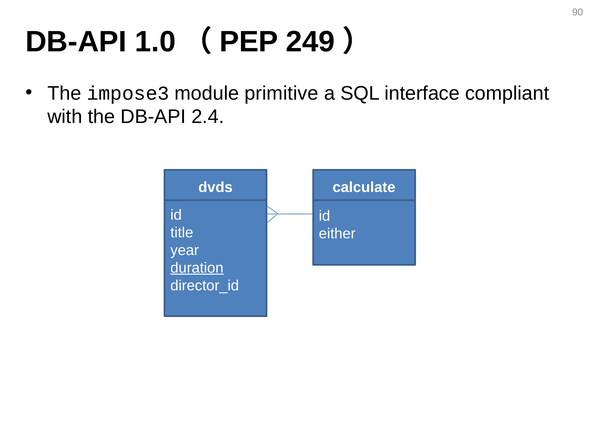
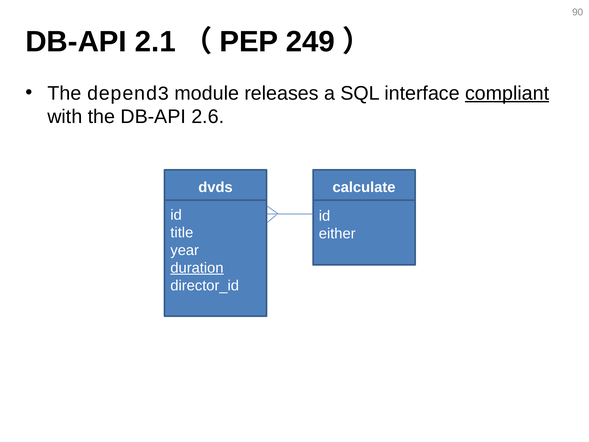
1.0: 1.0 -> 2.1
impose3: impose3 -> depend3
primitive: primitive -> releases
compliant underline: none -> present
2.4: 2.4 -> 2.6
